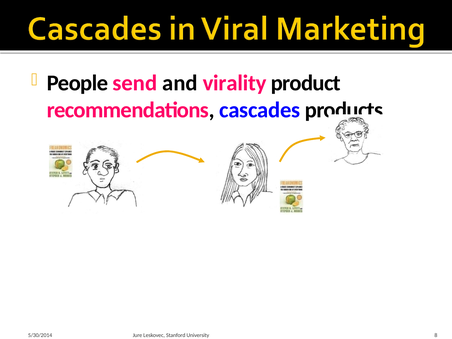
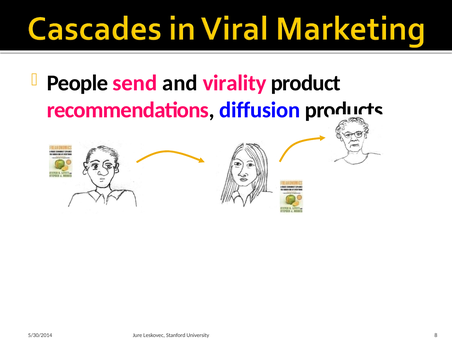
cascades: cascades -> diffusion
